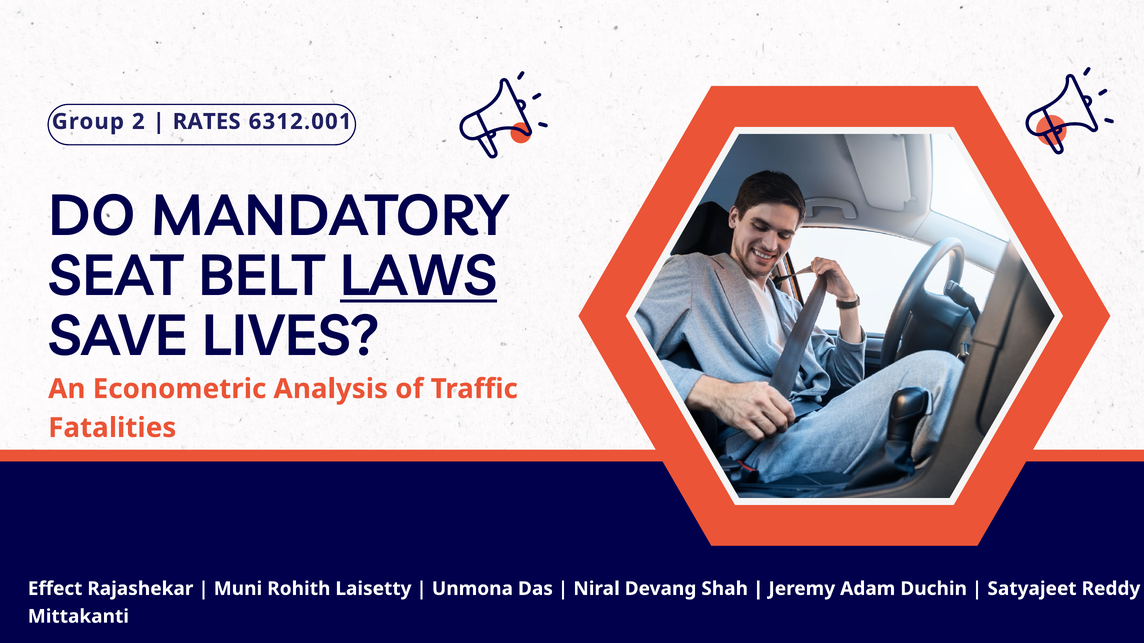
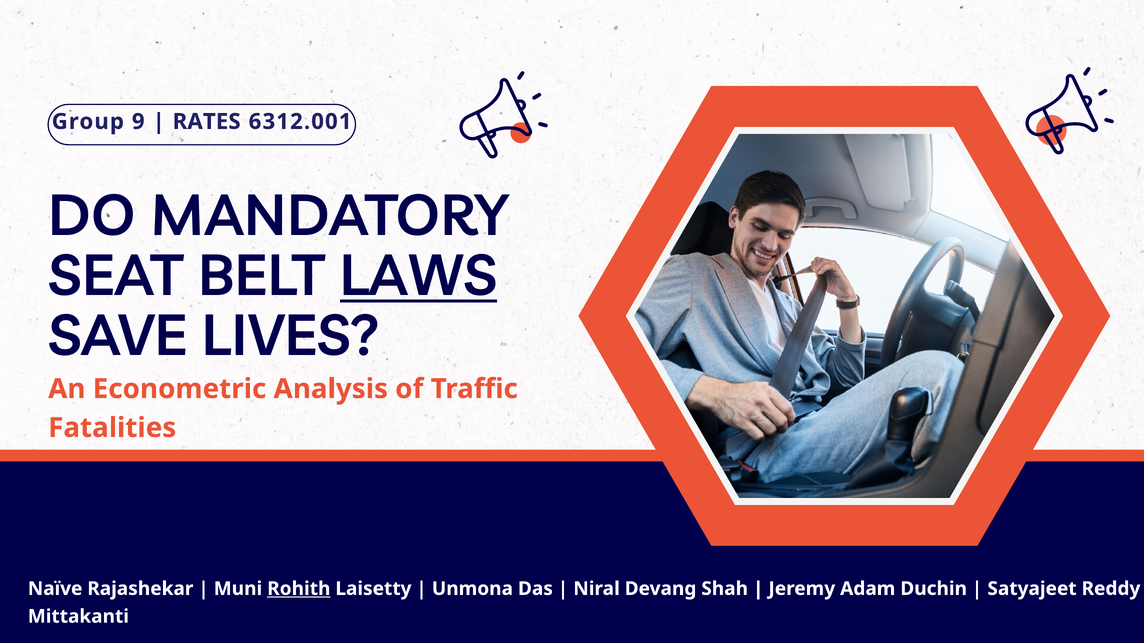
2: 2 -> 9
Effect: Effect -> Naïve
Rohith underline: none -> present
